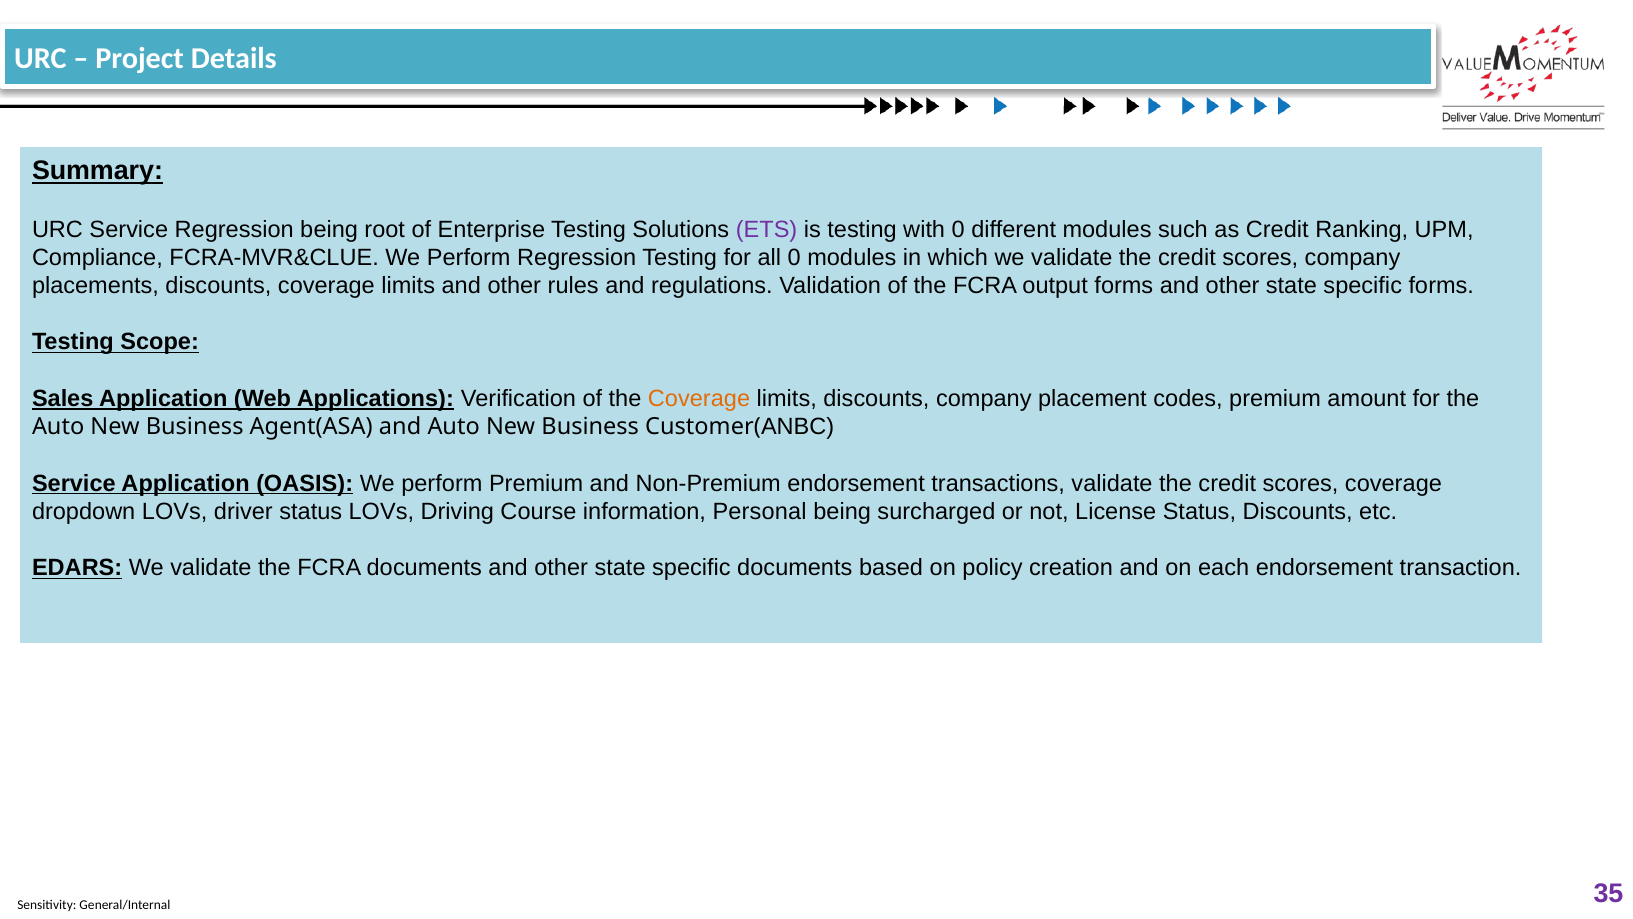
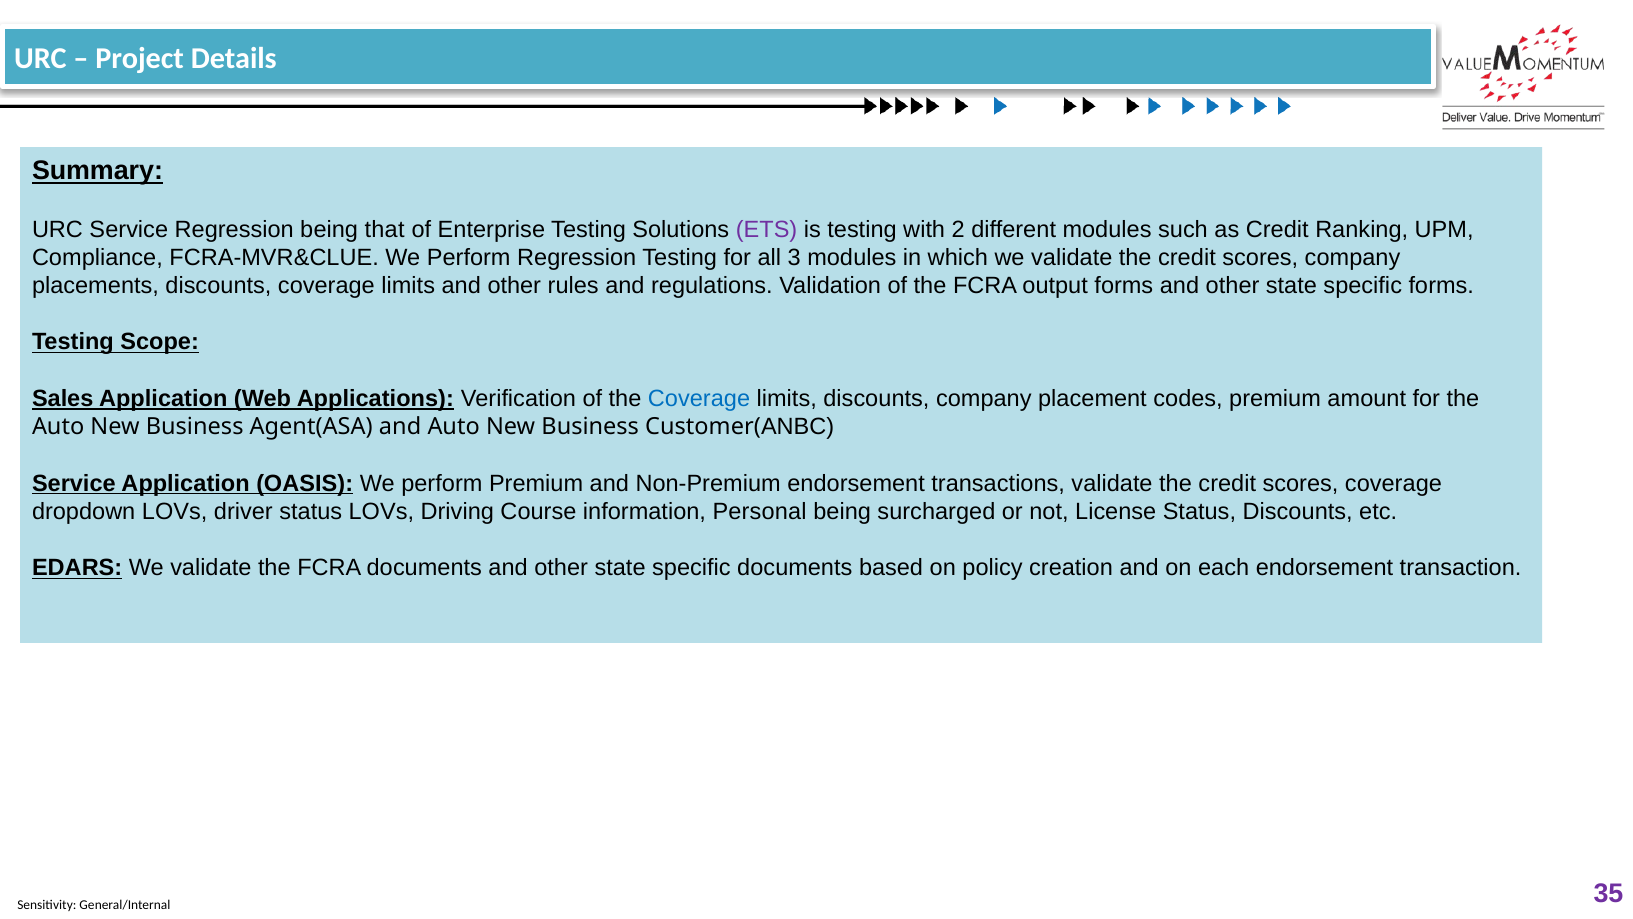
root: root -> that
with 0: 0 -> 2
all 0: 0 -> 3
Coverage at (699, 399) colour: orange -> blue
